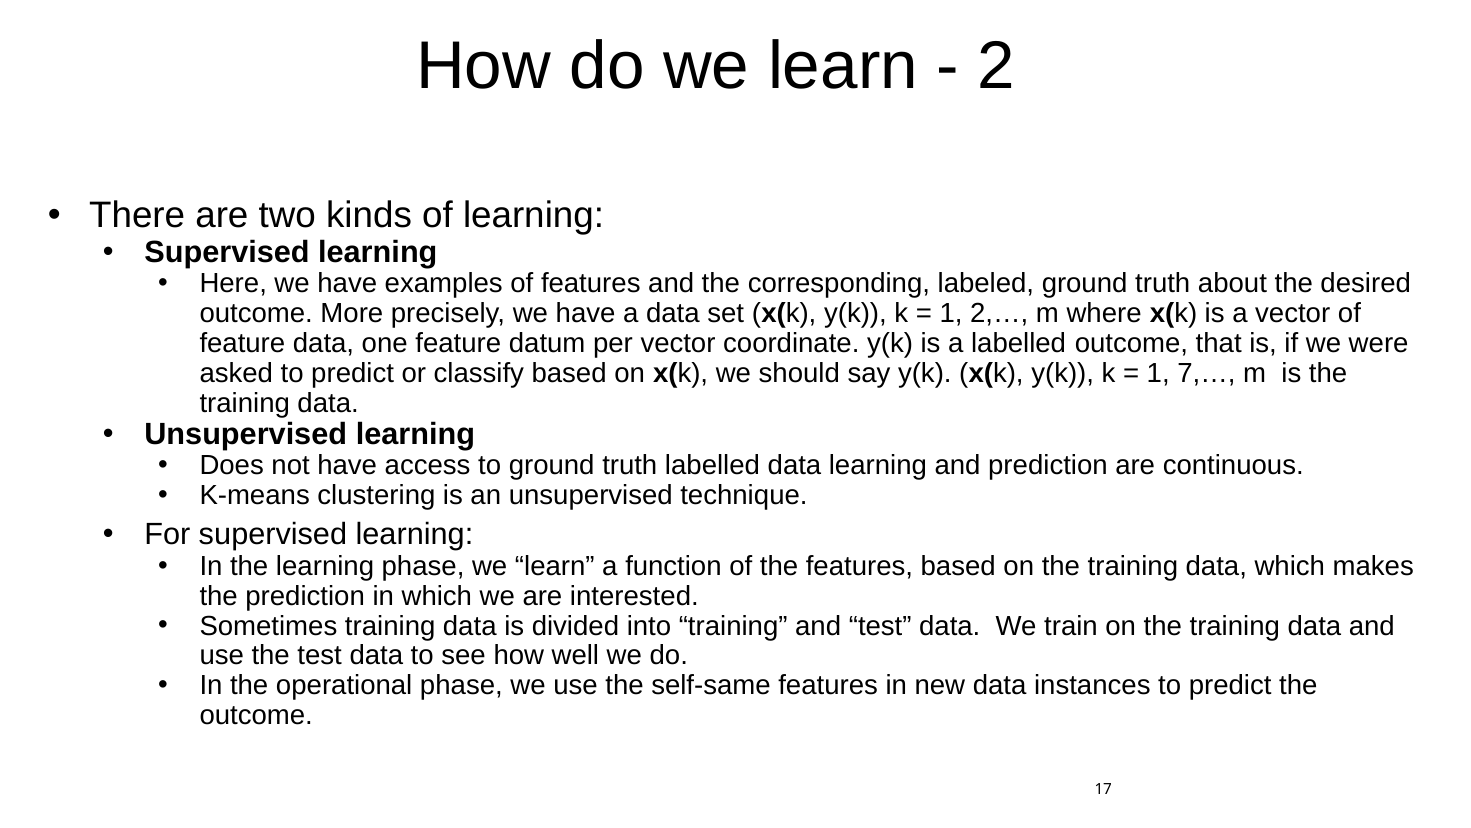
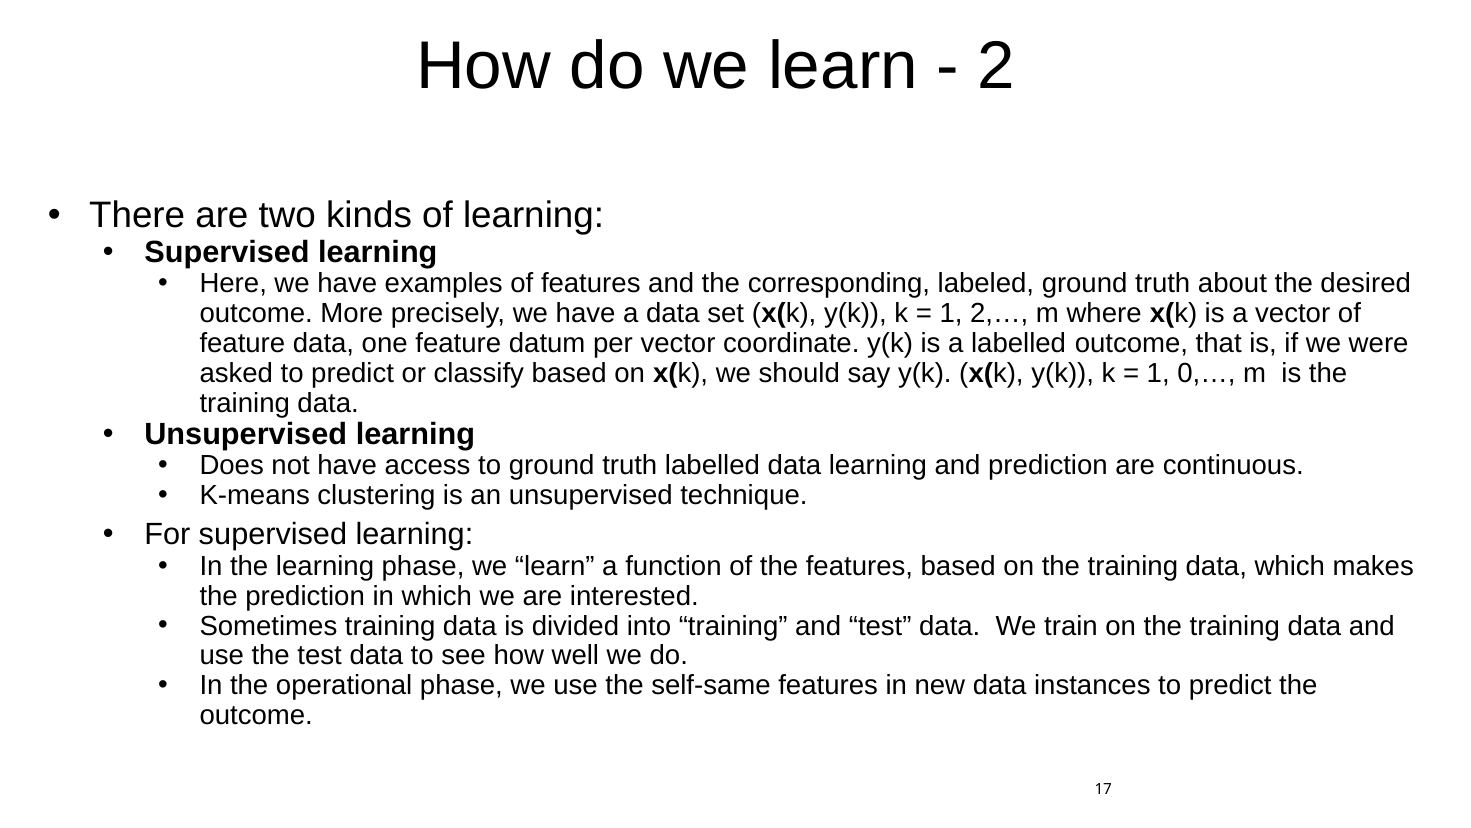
7,…: 7,… -> 0,…
